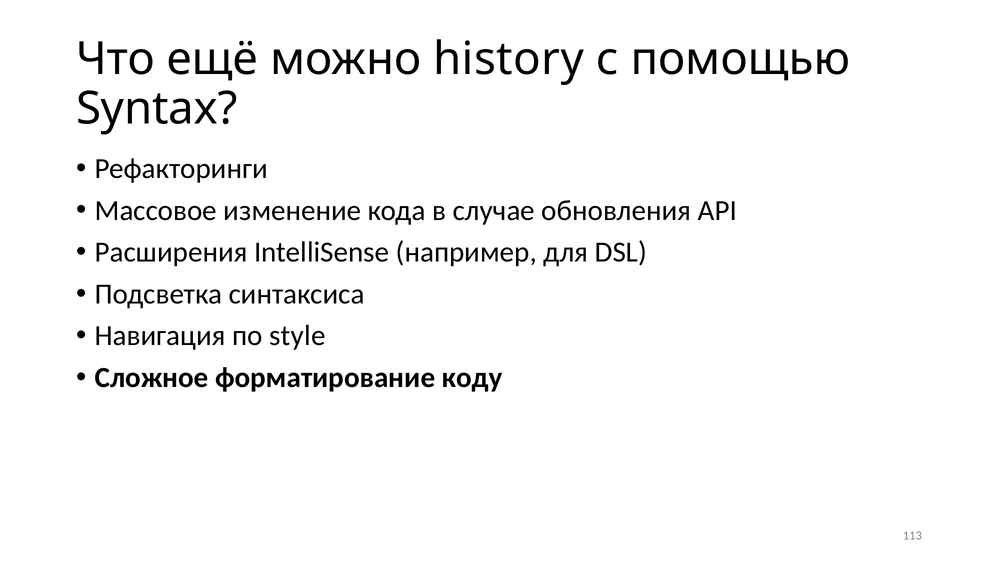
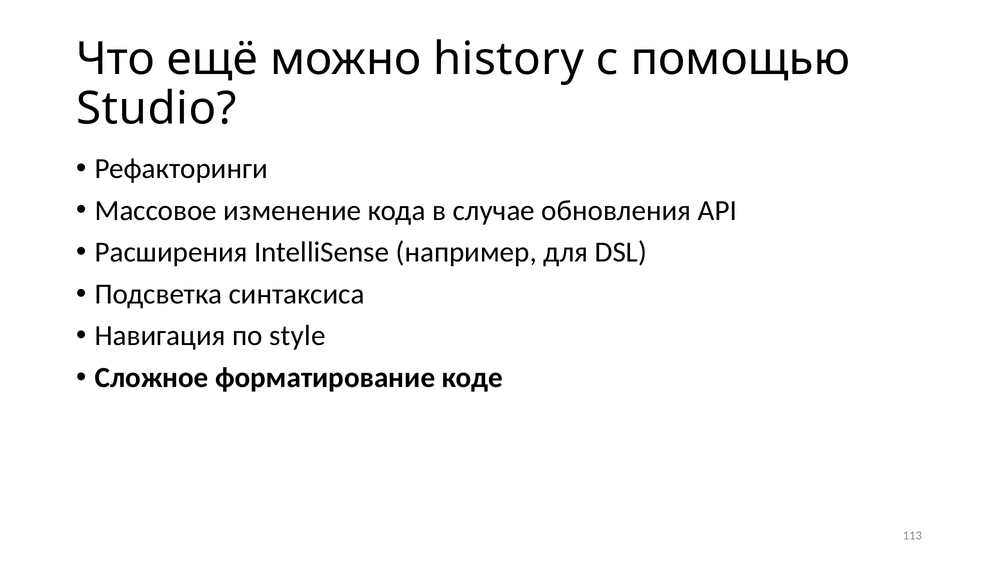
Syntax: Syntax -> Studio
коду: коду -> коде
